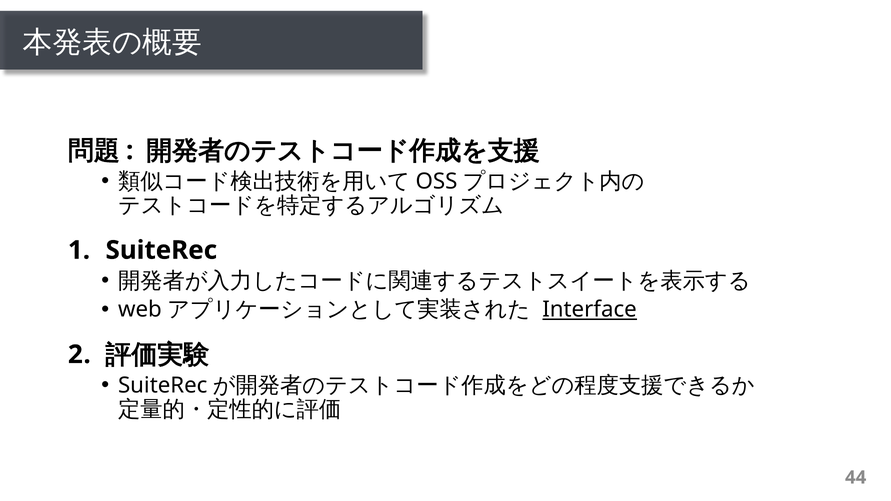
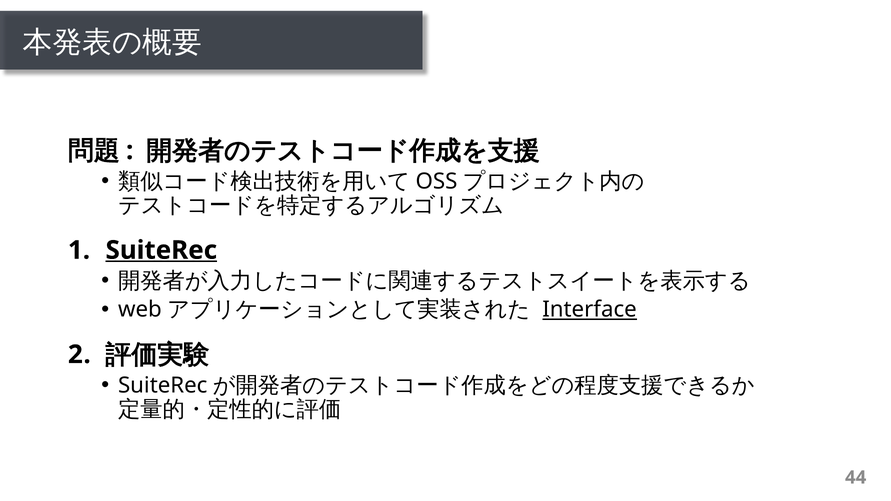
SuiteRec at (161, 250) underline: none -> present
